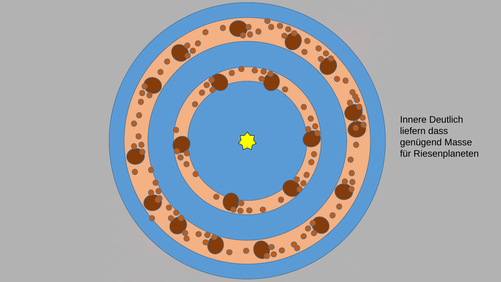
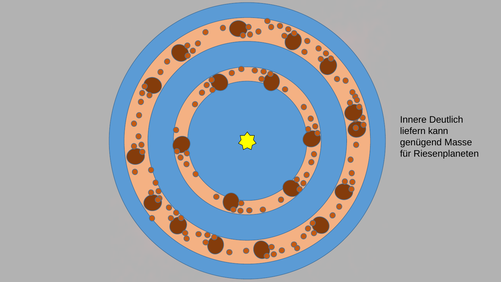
dass: dass -> kann
